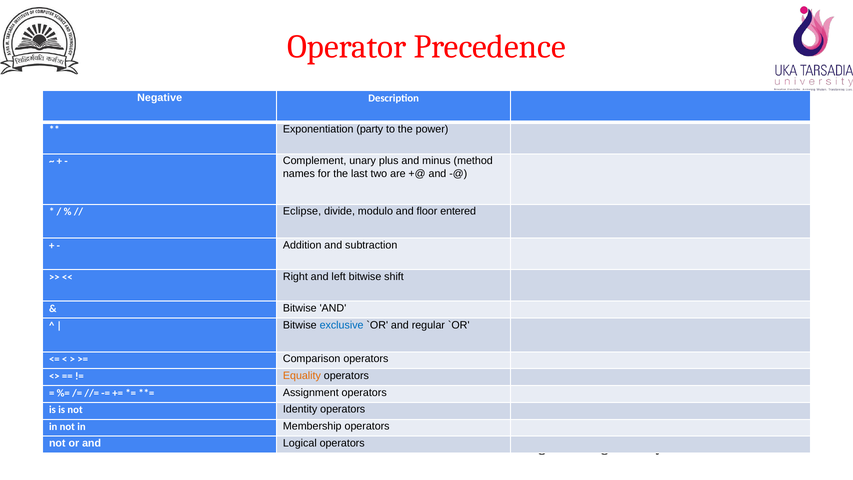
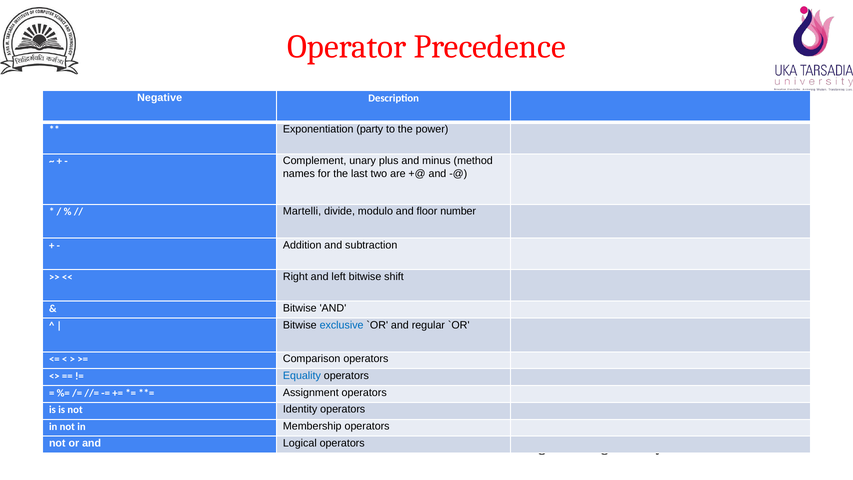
Eclipse: Eclipse -> Martelli
entered: entered -> number
Equality colour: orange -> blue
